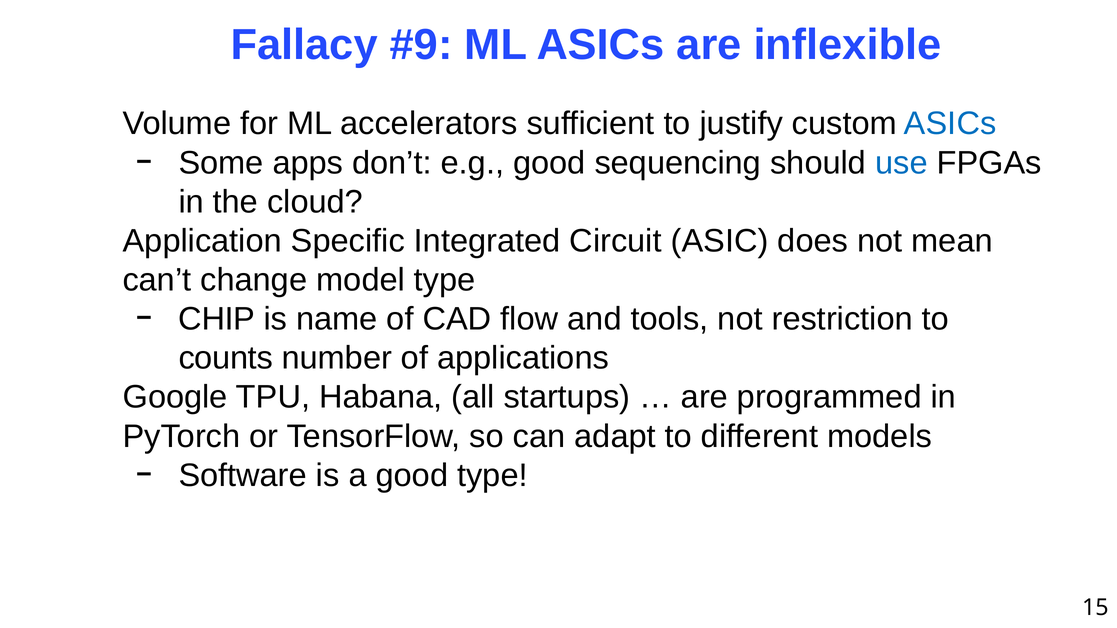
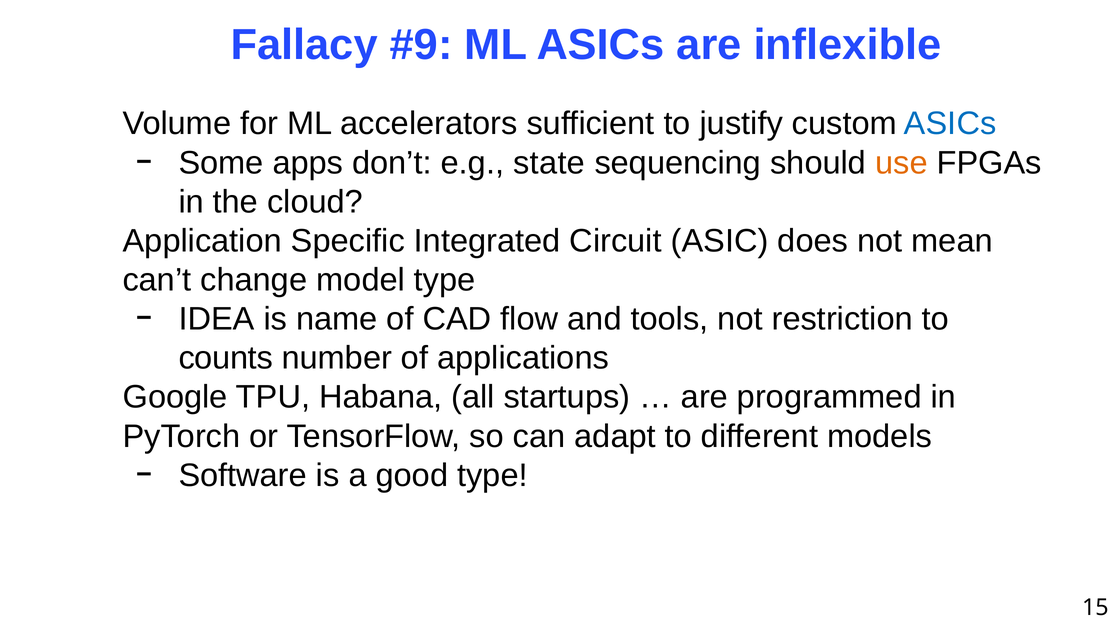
e.g good: good -> state
use colour: blue -> orange
CHIP: CHIP -> IDEA
